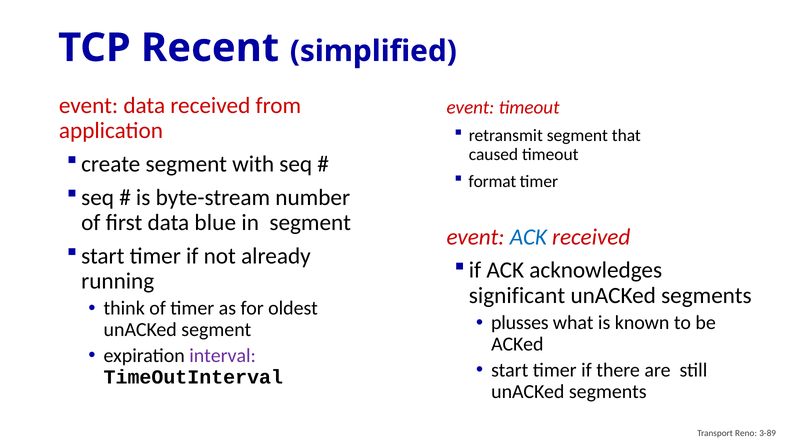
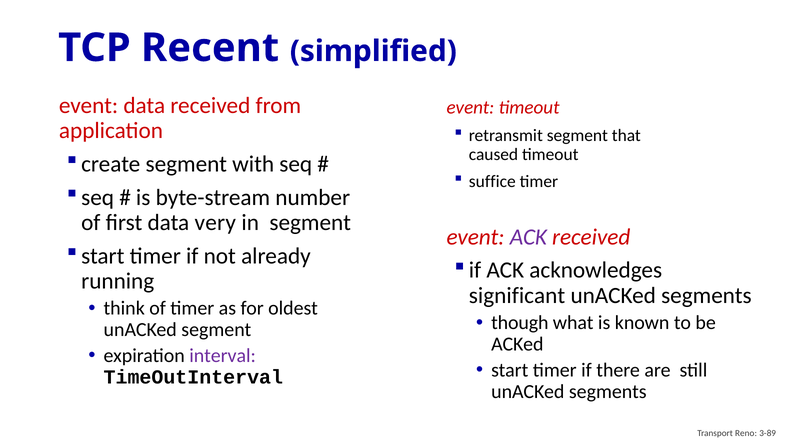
format: format -> suffice
blue: blue -> very
ACK at (528, 237) colour: blue -> purple
plusses: plusses -> though
